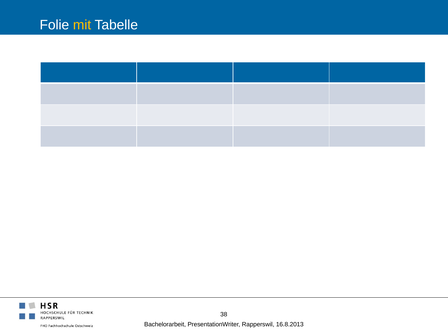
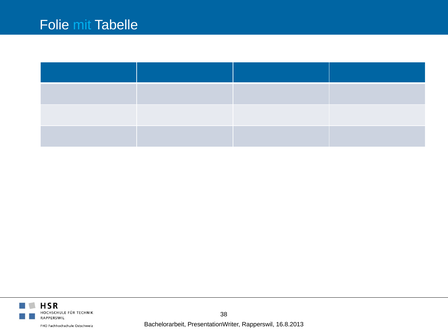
mit colour: yellow -> light blue
